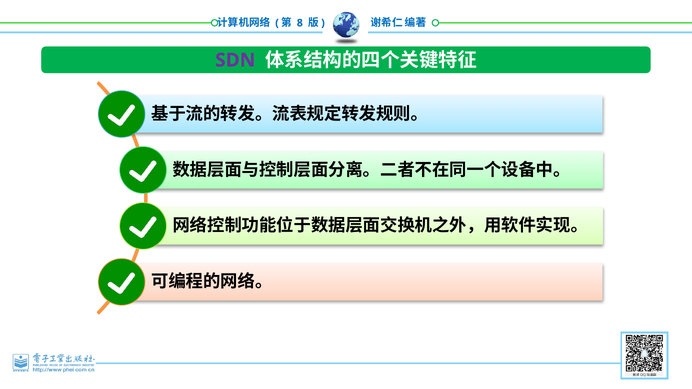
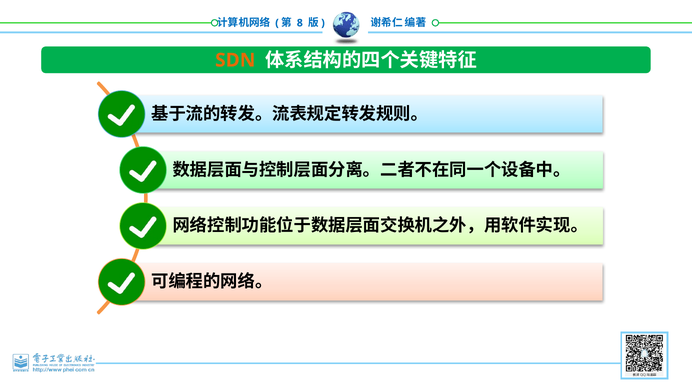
SDN colour: purple -> orange
